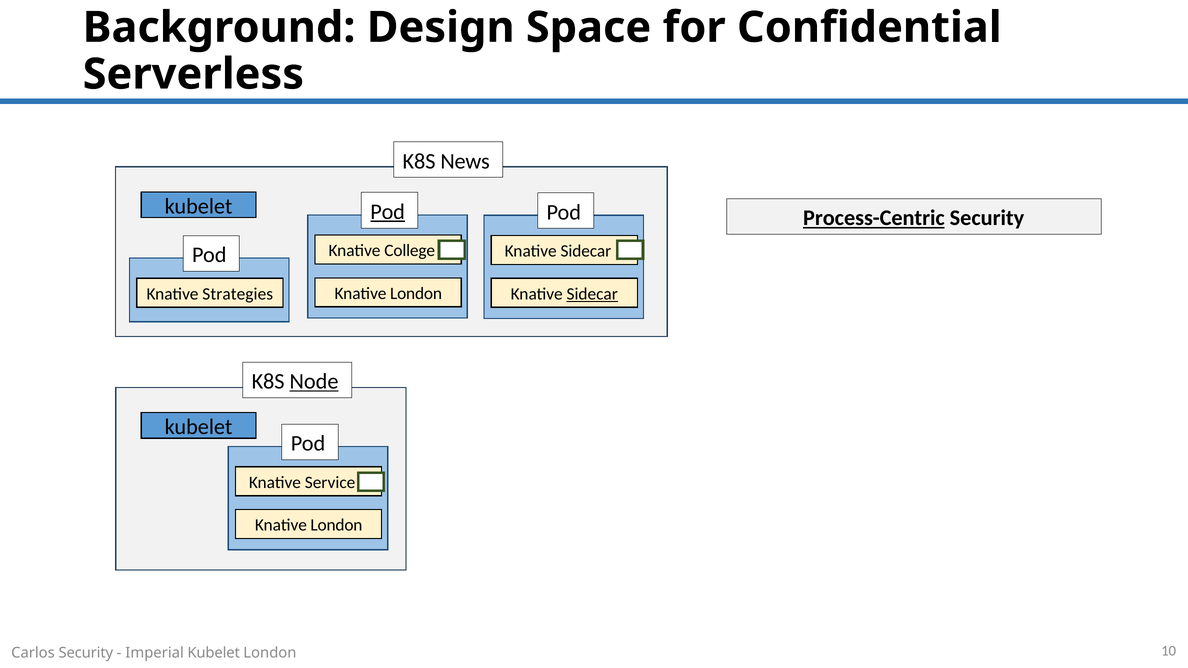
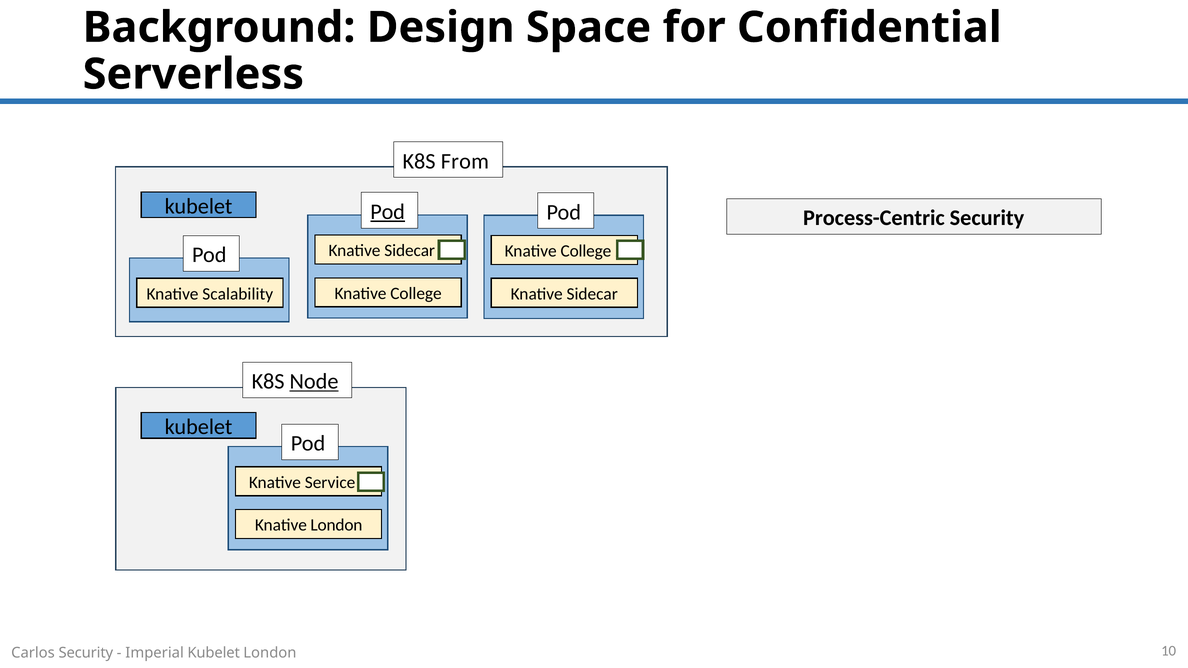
News: News -> From
Process-Centric underline: present -> none
College at (410, 251): College -> Sidecar
Sidecar at (586, 251): Sidecar -> College
London at (416, 294): London -> College
Strategies: Strategies -> Scalability
Sidecar at (592, 294) underline: present -> none
